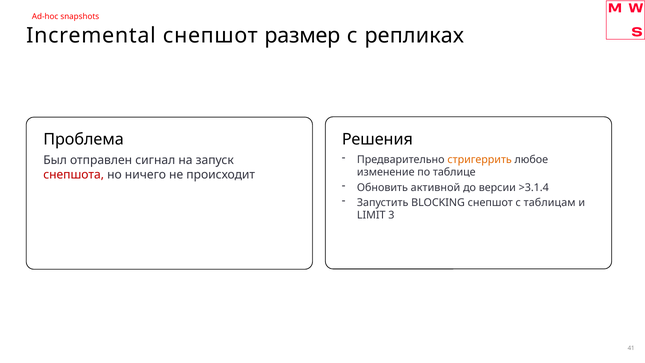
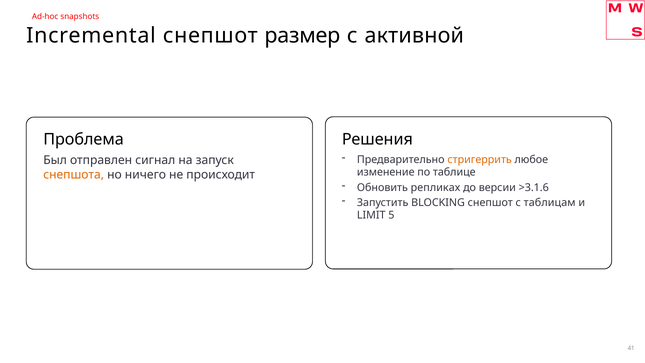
репликах: репликах -> активной
снепшота colour: red -> orange
активной: активной -> репликах
>3.1.4: >3.1.4 -> >3.1.6
3: 3 -> 5
